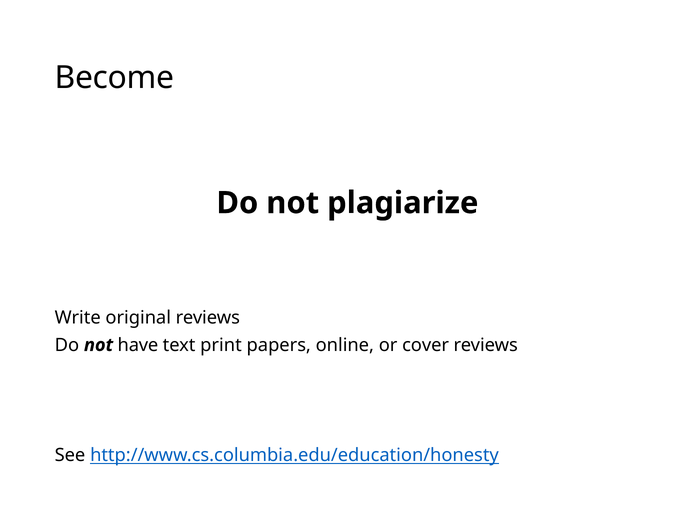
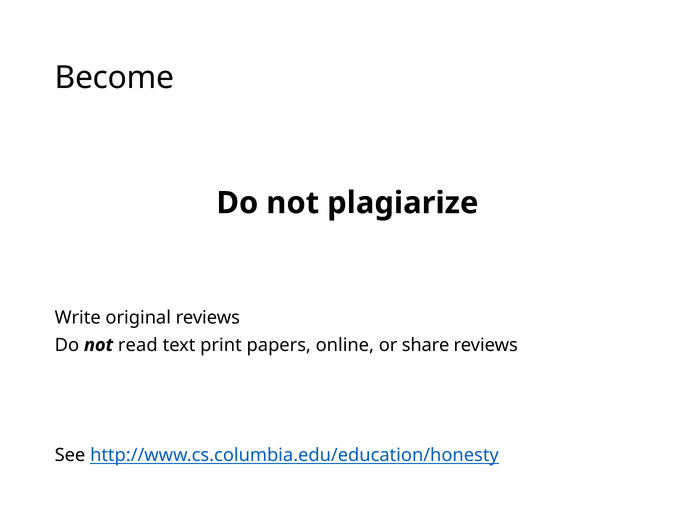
have: have -> read
cover: cover -> share
